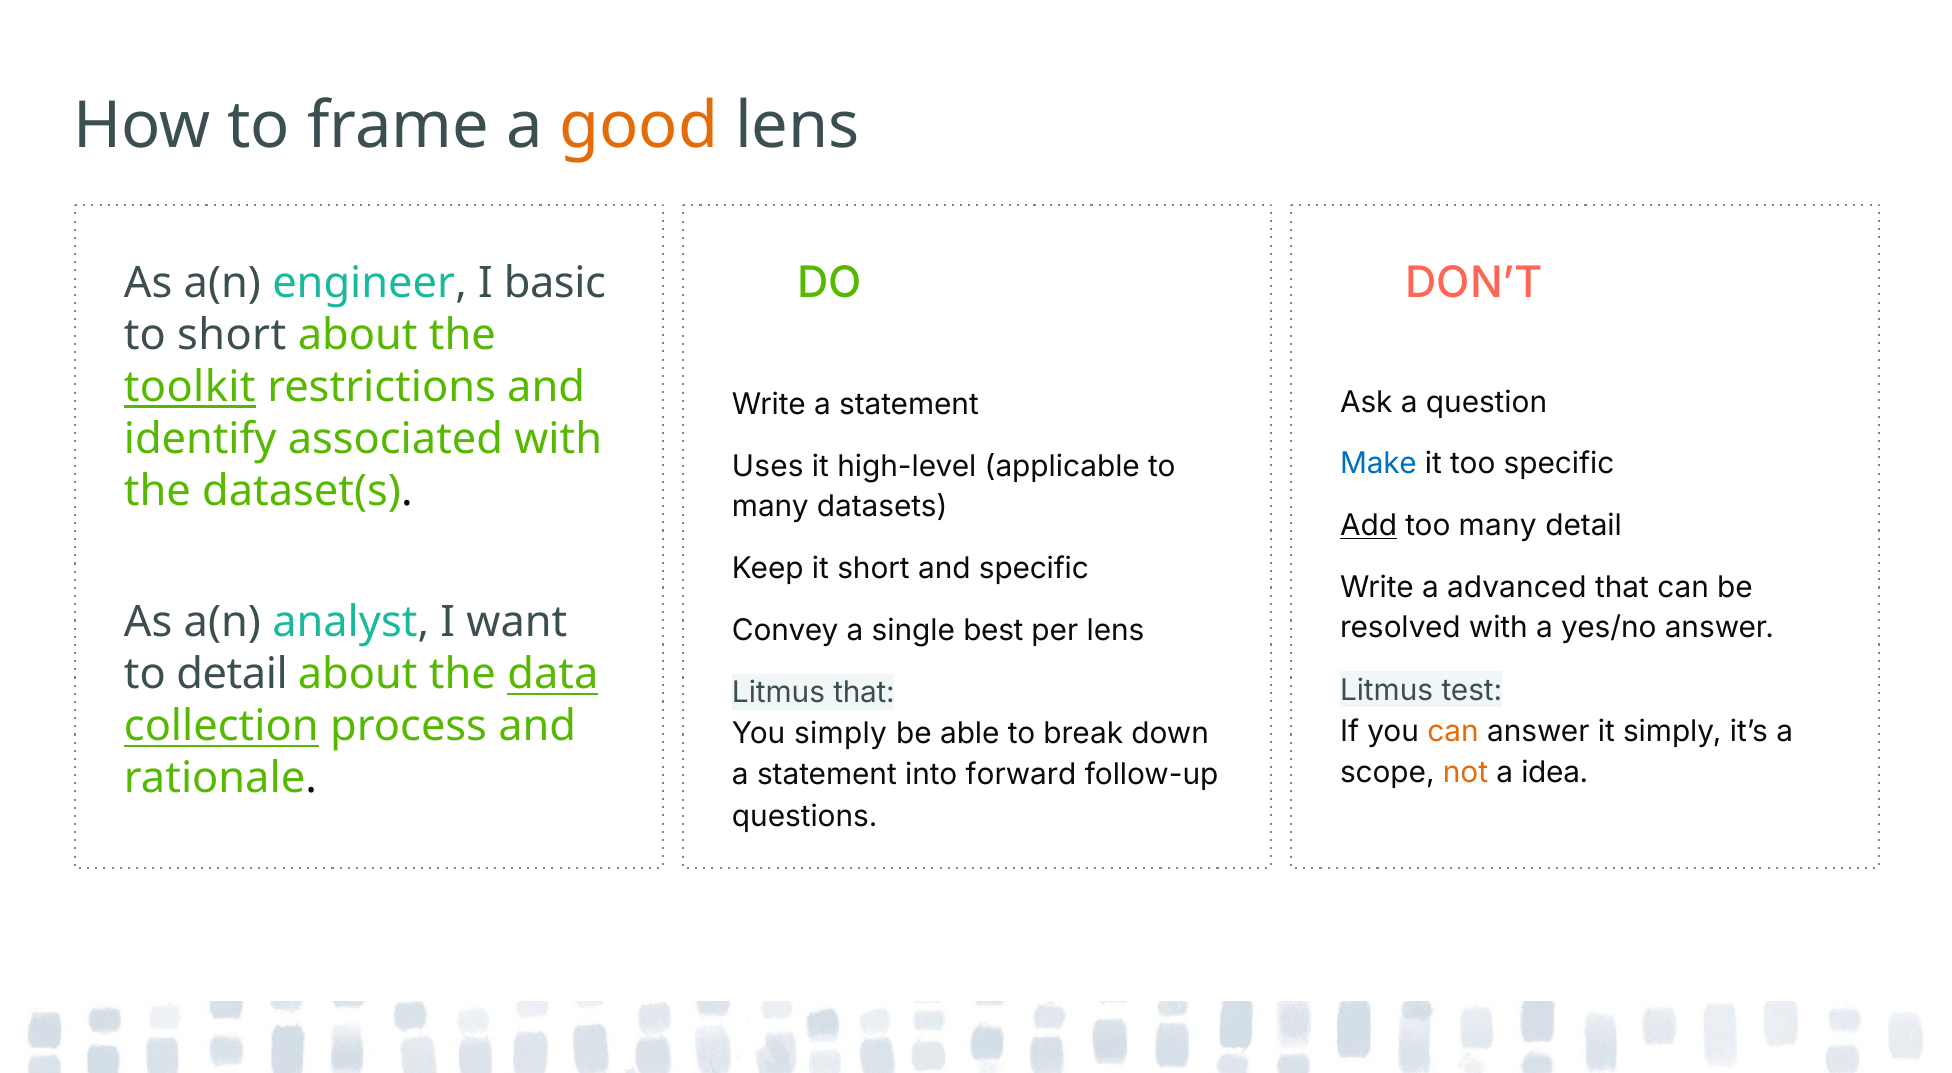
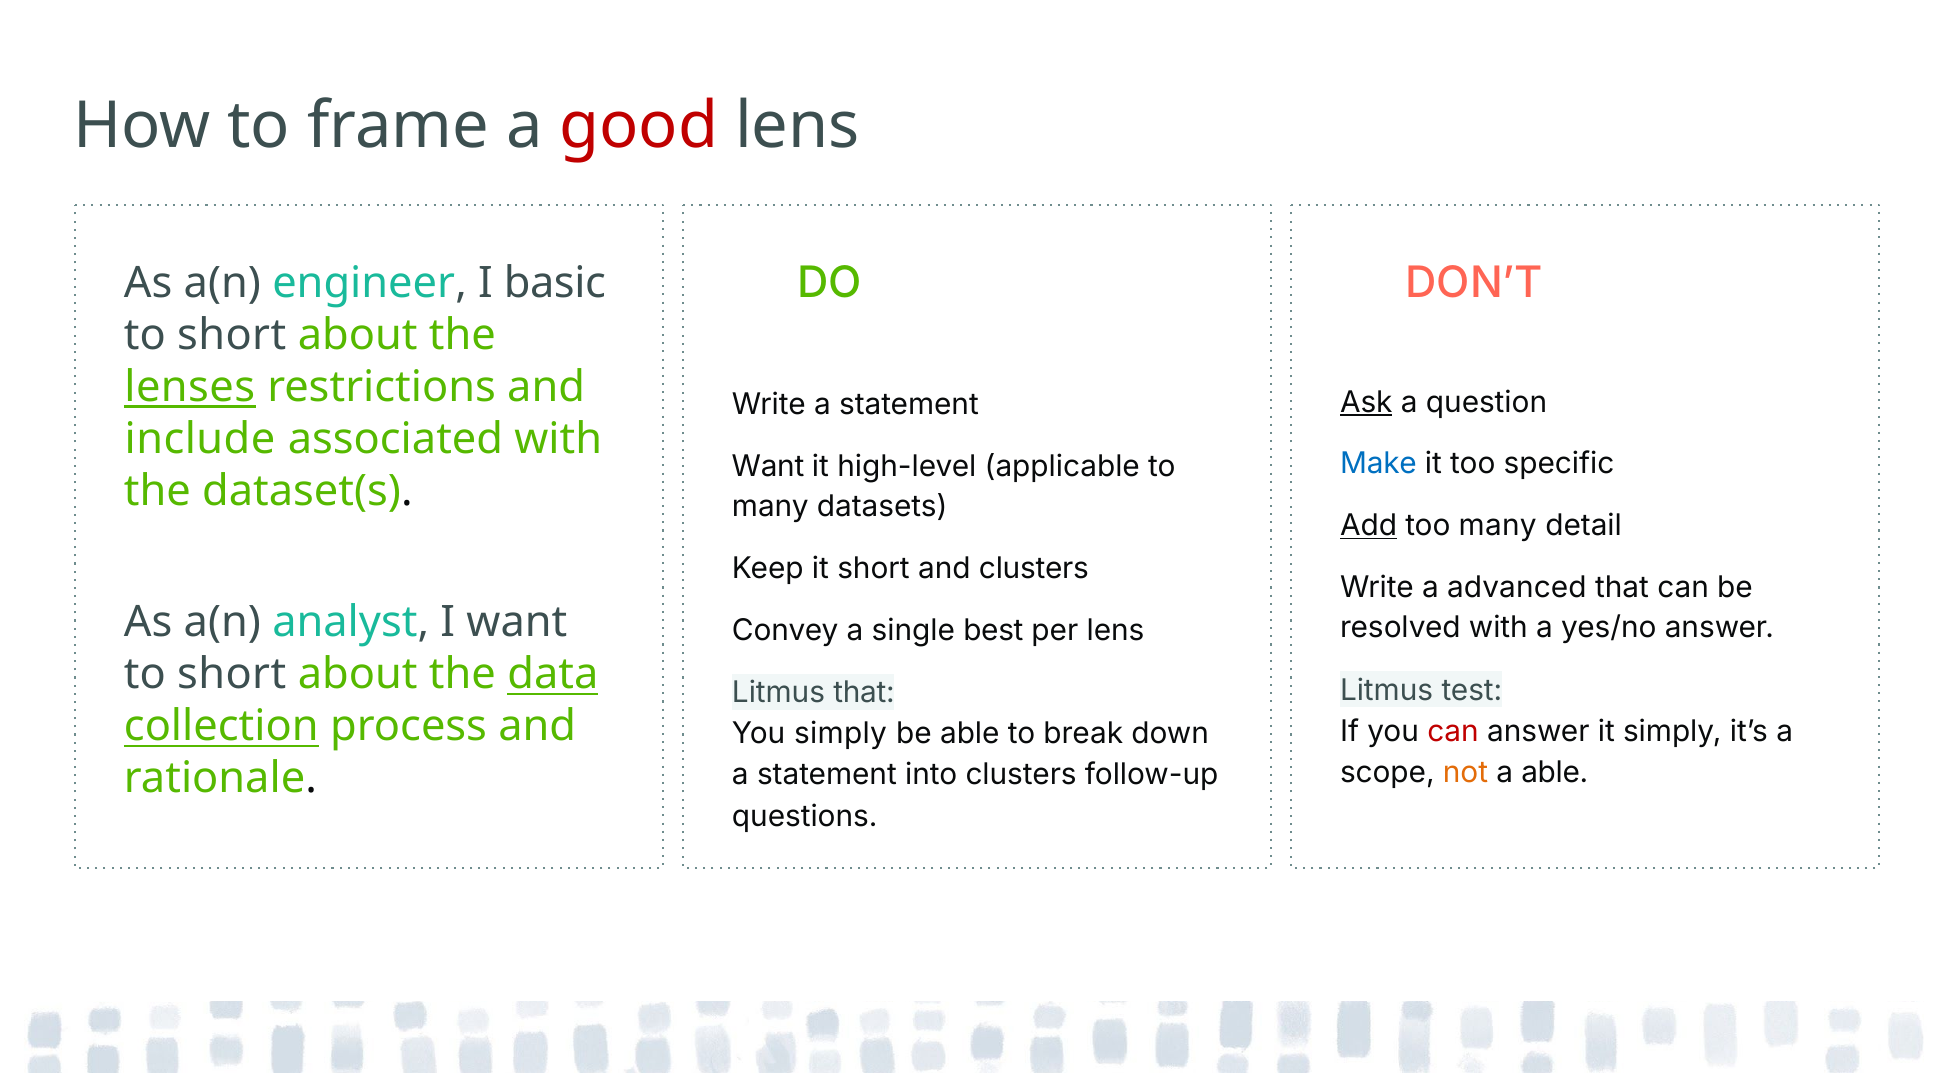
good colour: orange -> red
toolkit: toolkit -> lenses
Ask underline: none -> present
identify: identify -> include
Uses at (768, 467): Uses -> Want
and specific: specific -> clusters
detail at (232, 674): detail -> short
can at (1453, 732) colour: orange -> red
a idea: idea -> able
into forward: forward -> clusters
